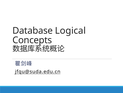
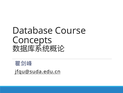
Logical: Logical -> Course
